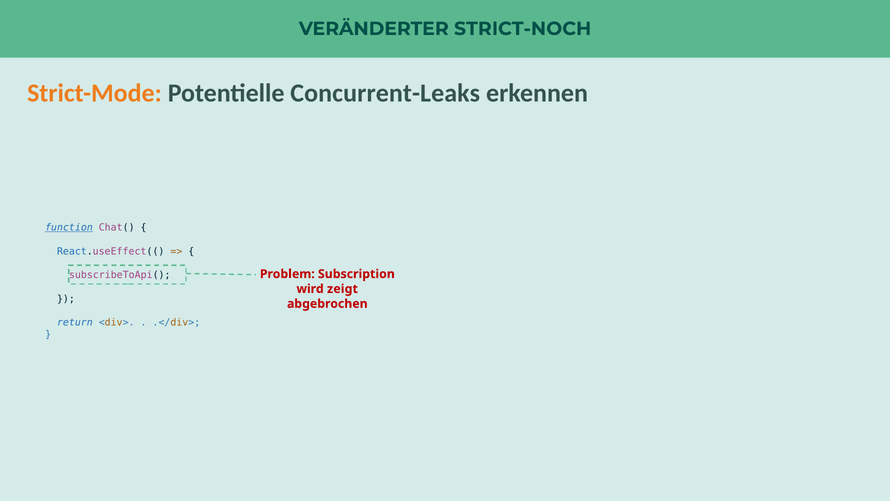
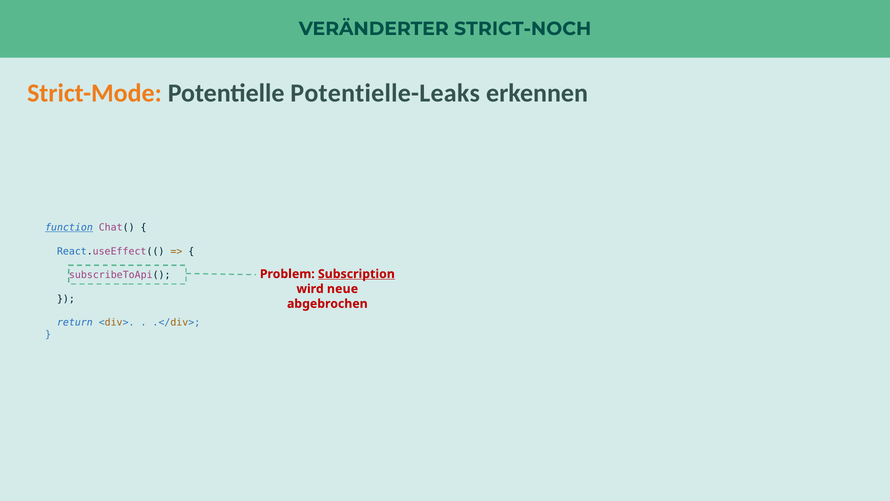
Concurrent-Leaks: Concurrent-Leaks -> Potentielle-Leaks
Subscription underline: none -> present
zeigt: zeigt -> neue
